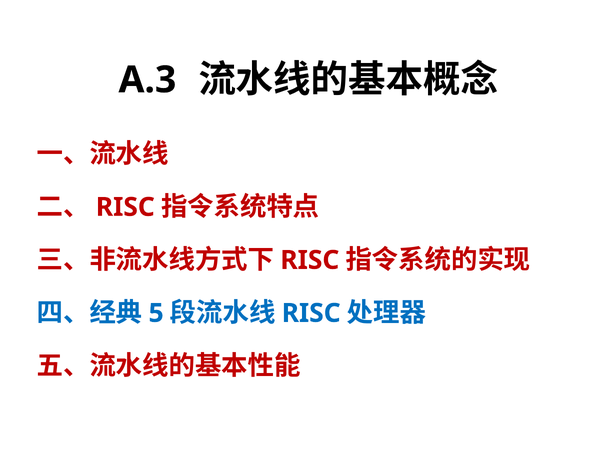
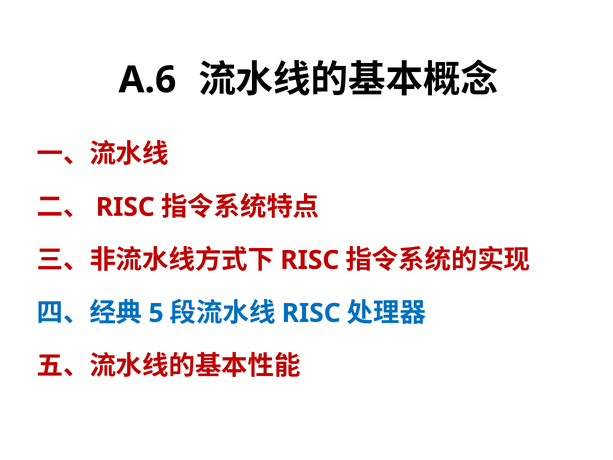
A.3: A.3 -> A.6
